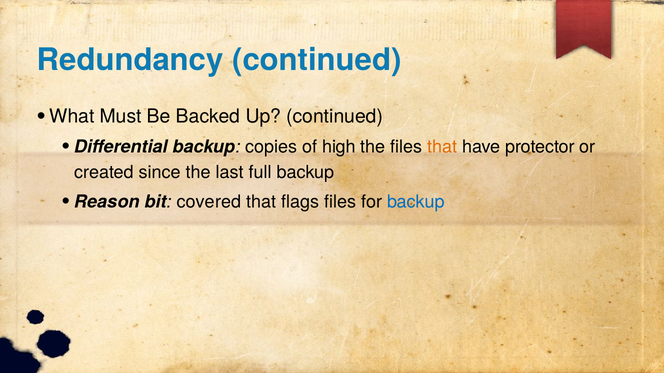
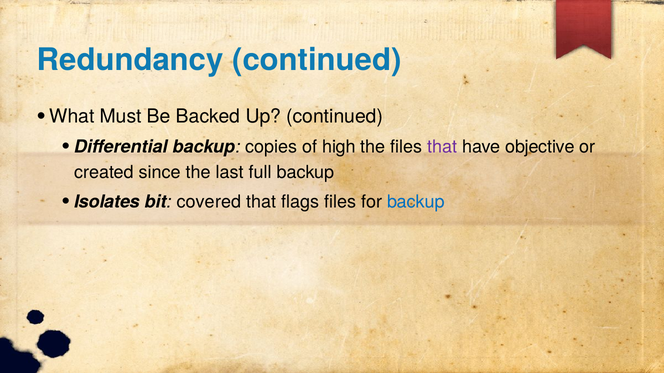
that at (442, 147) colour: orange -> purple
protector: protector -> objective
Reason: Reason -> Isolates
